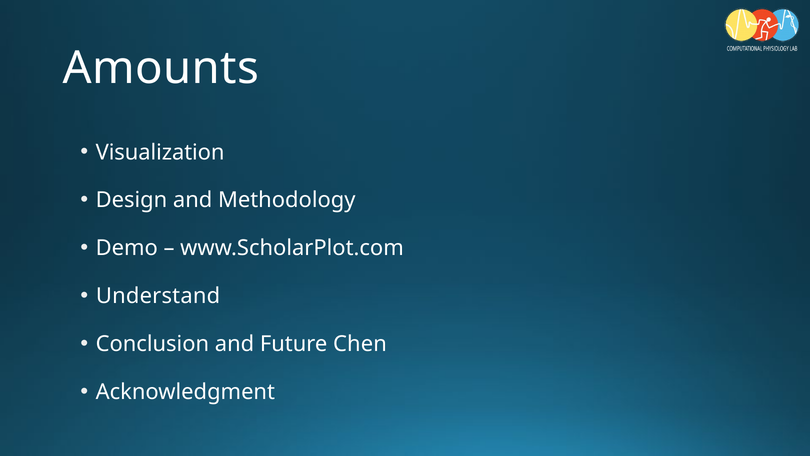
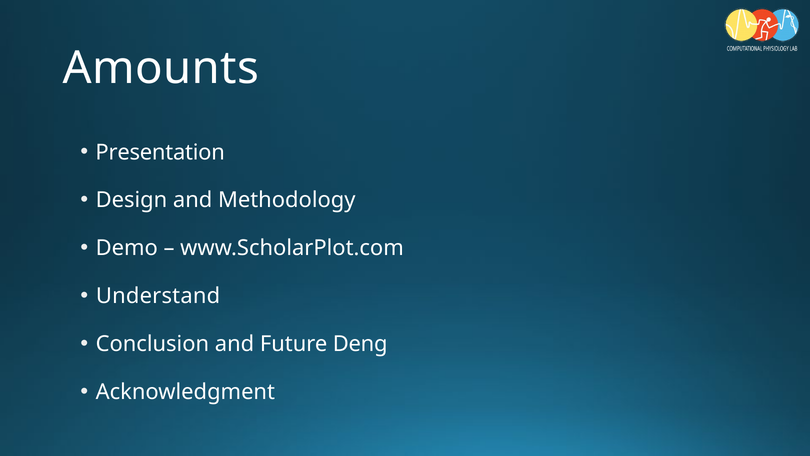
Visualization: Visualization -> Presentation
Chen: Chen -> Deng
